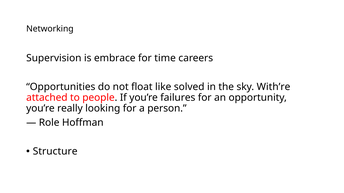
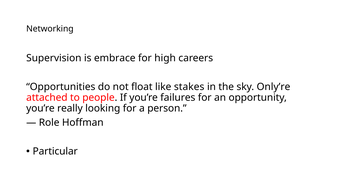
time: time -> high
solved: solved -> stakes
With’re: With’re -> Only’re
Structure: Structure -> Particular
